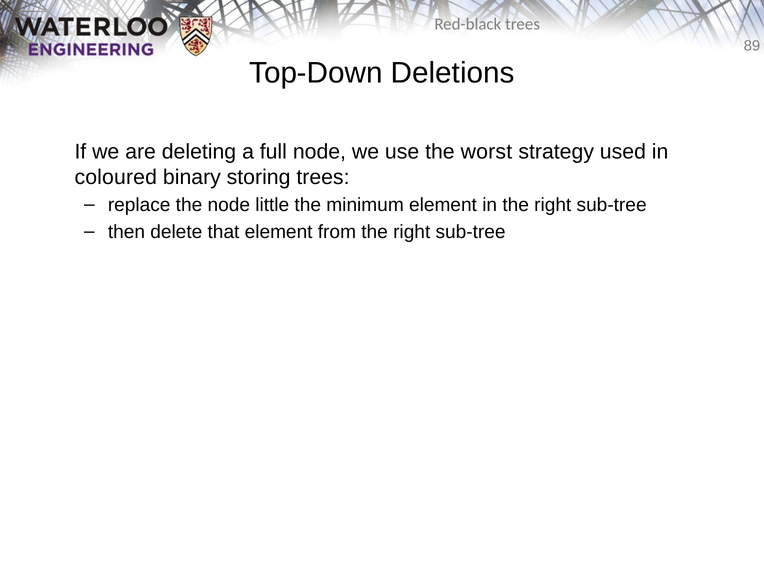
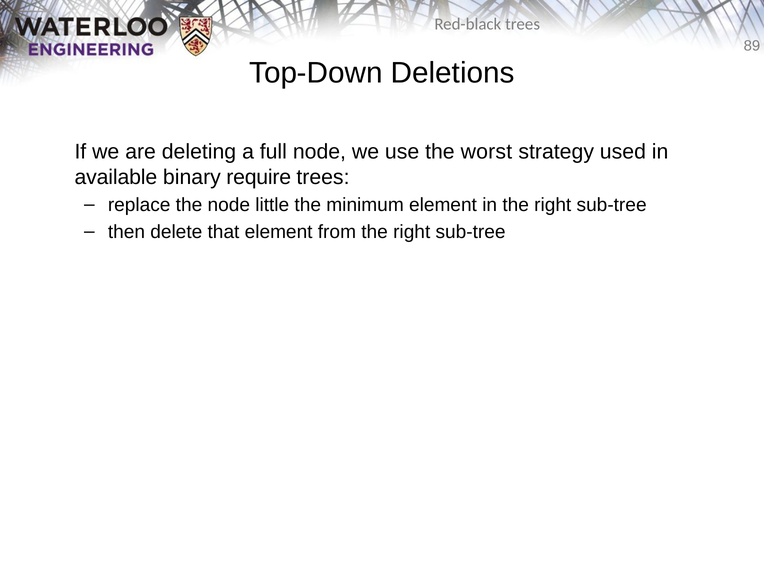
coloured: coloured -> available
storing: storing -> require
